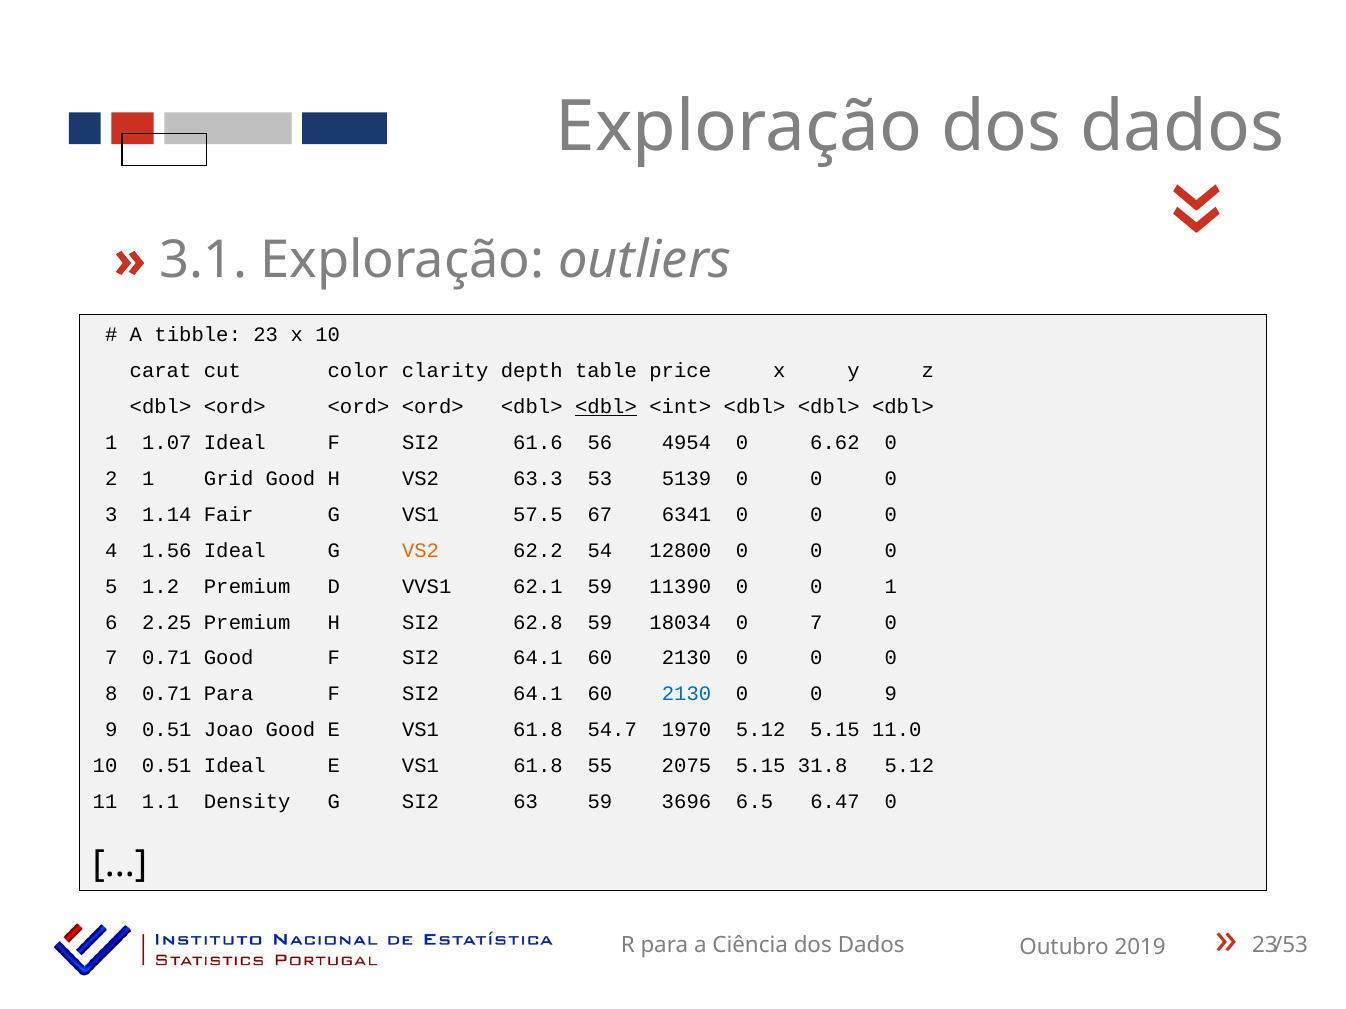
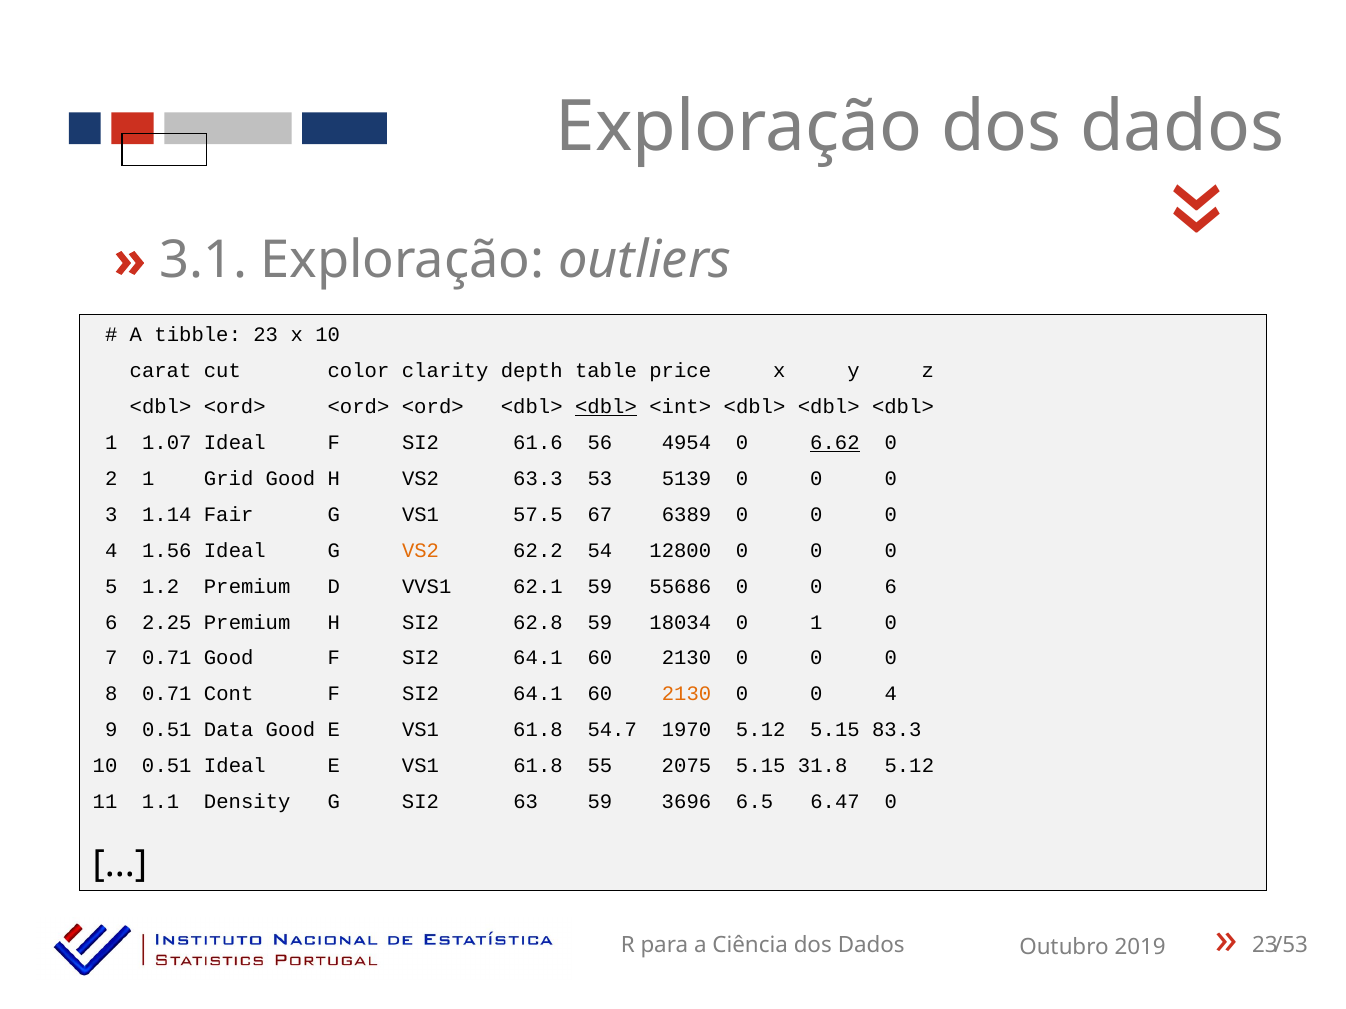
6.62 underline: none -> present
6341: 6341 -> 6389
11390: 11390 -> 55686
0 1: 1 -> 6
18034 0 7: 7 -> 1
0.71 Para: Para -> Cont
2130 at (687, 694) colour: blue -> orange
9 at (891, 694): 9 -> 4
Joao: Joao -> Data
11.0: 11.0 -> 83.3
